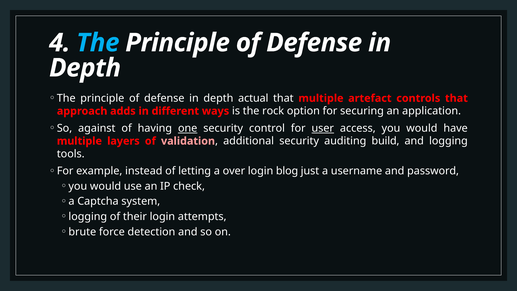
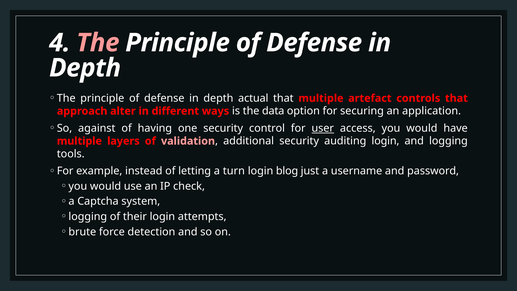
The at (98, 43) colour: light blue -> pink
adds: adds -> alter
rock: rock -> data
one underline: present -> none
auditing build: build -> login
over: over -> turn
